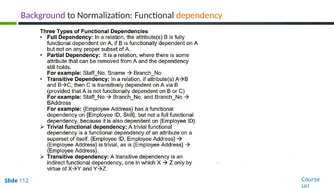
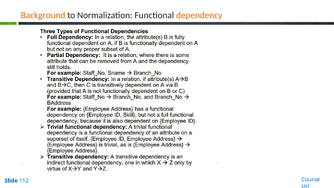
Background colour: purple -> orange
